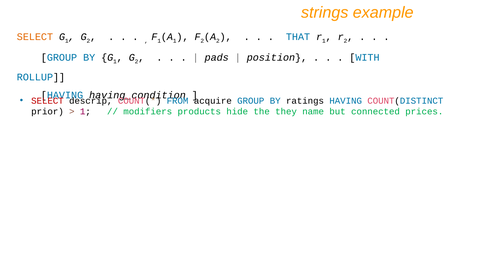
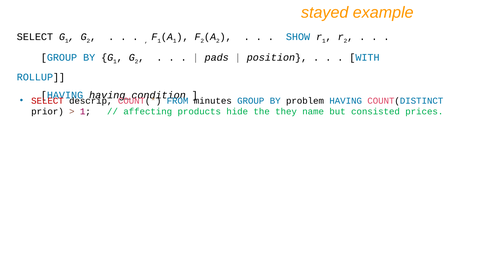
strings: strings -> stayed
SELECT at (35, 37) colour: orange -> black
THAT: THAT -> SHOW
acquire: acquire -> minutes
ratings: ratings -> problem
modifiers: modifiers -> affecting
connected: connected -> consisted
